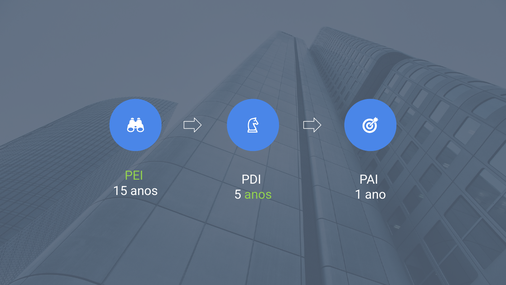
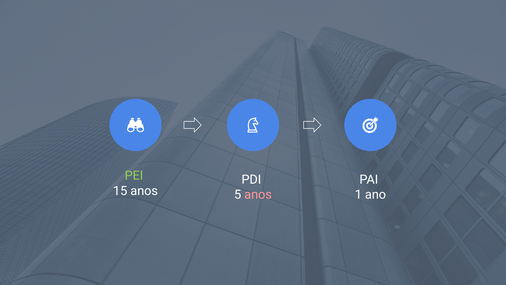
anos at (258, 195) colour: light green -> pink
